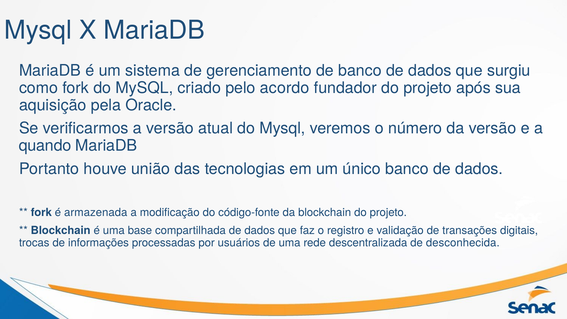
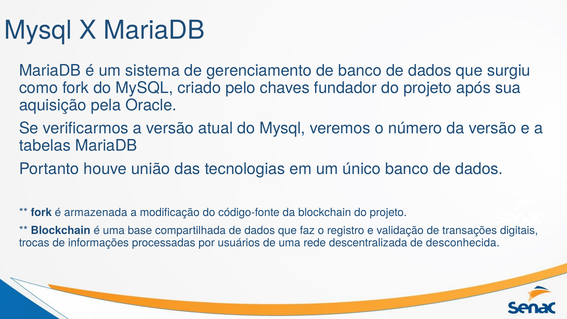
acordo: acordo -> chaves
quando: quando -> tabelas
